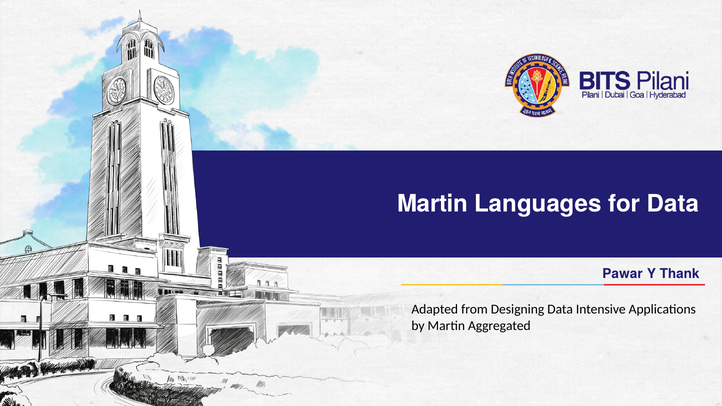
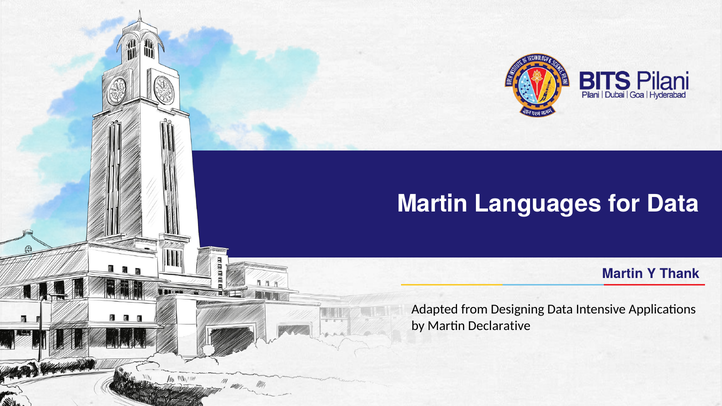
Pawar at (623, 274): Pawar -> Martin
Aggregated: Aggregated -> Declarative
